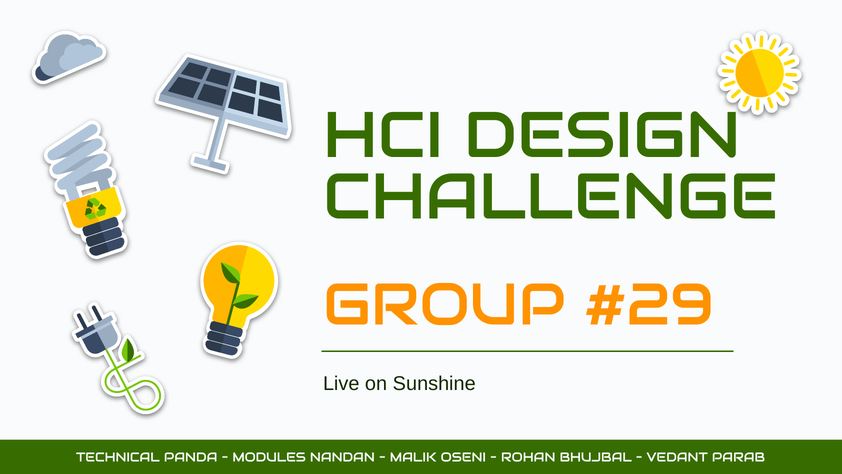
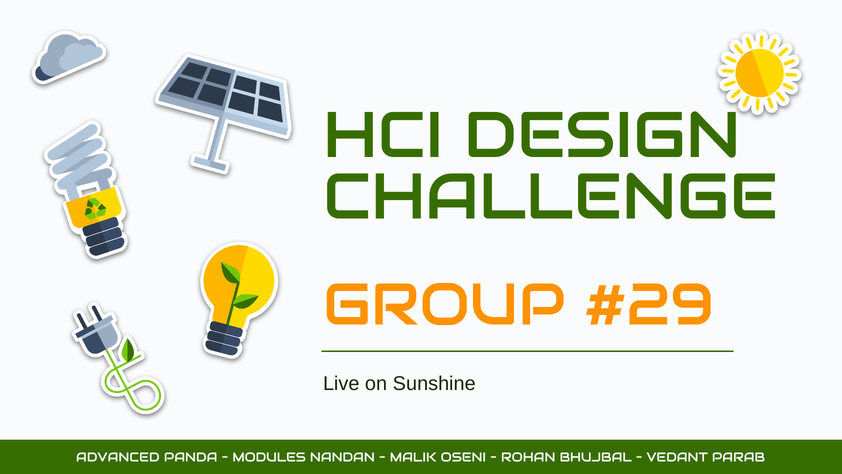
TECHNICAL: TECHNICAL -> ADVANCED
